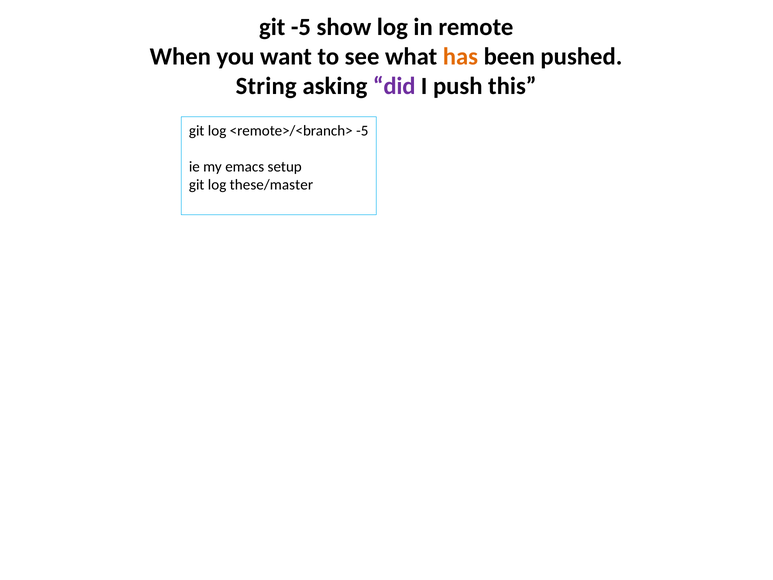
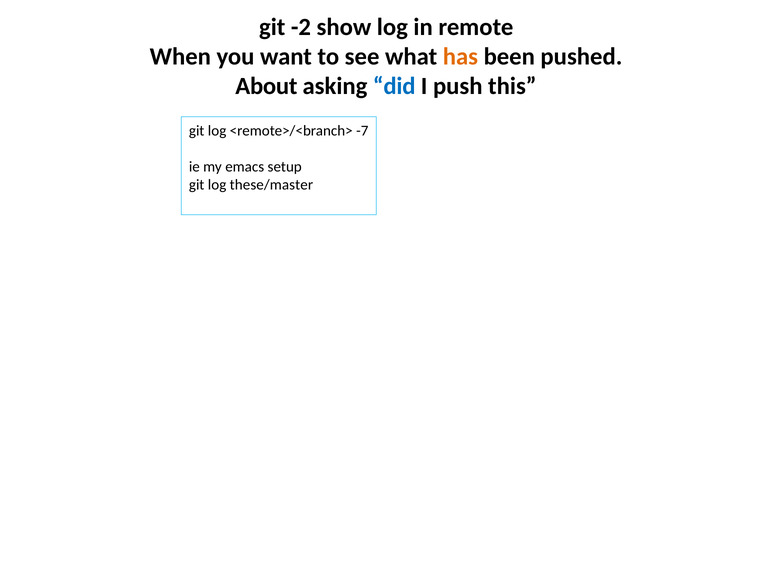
git -5: -5 -> -2
String: String -> About
did colour: purple -> blue
<remote>/<branch> -5: -5 -> -7
